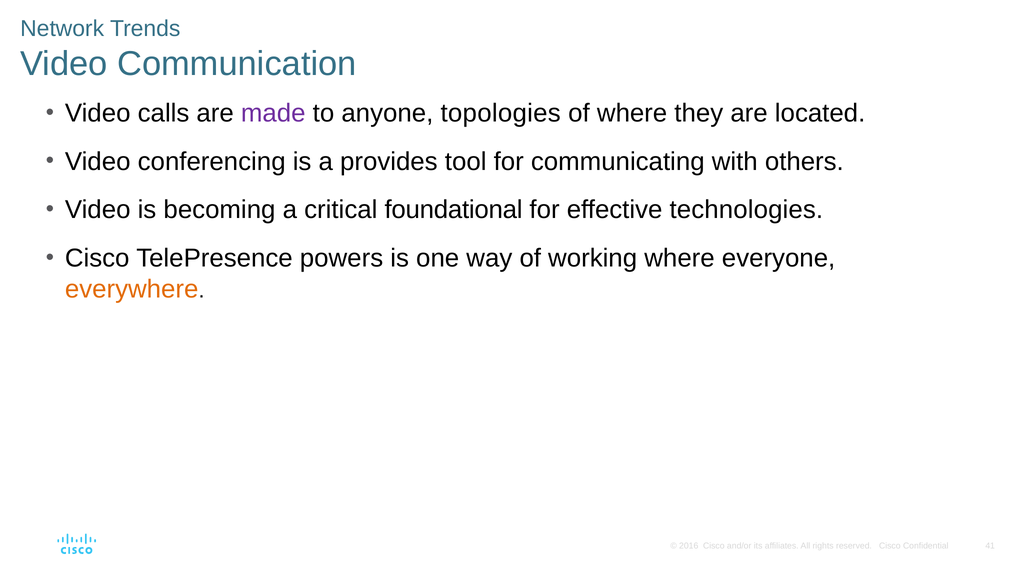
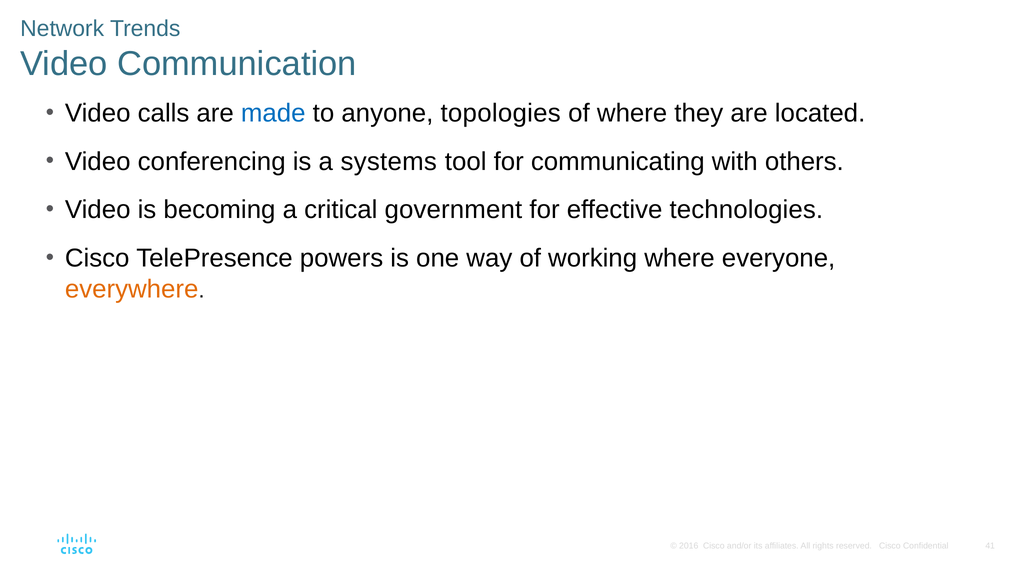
made colour: purple -> blue
provides: provides -> systems
foundational: foundational -> government
